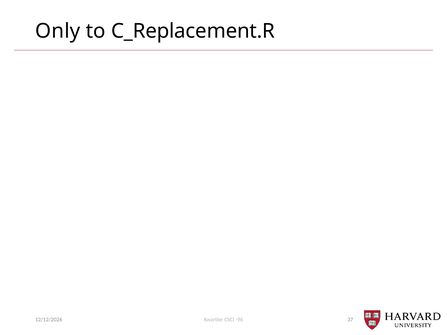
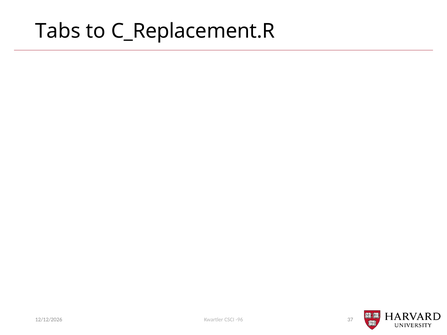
Only: Only -> Tabs
